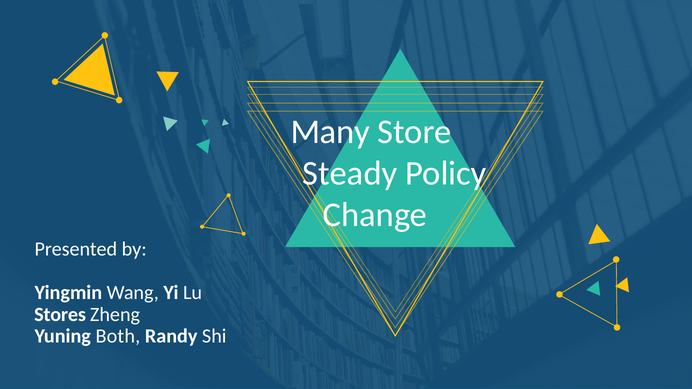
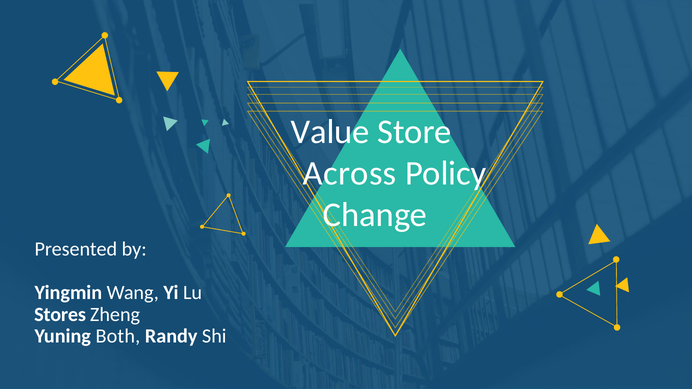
Many: Many -> Value
Steady: Steady -> Across
